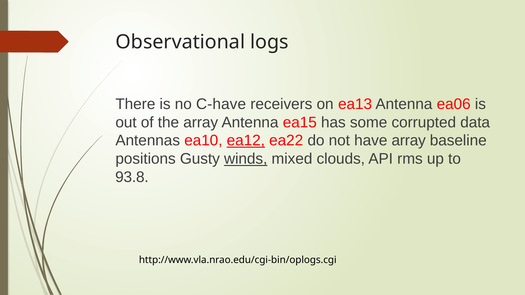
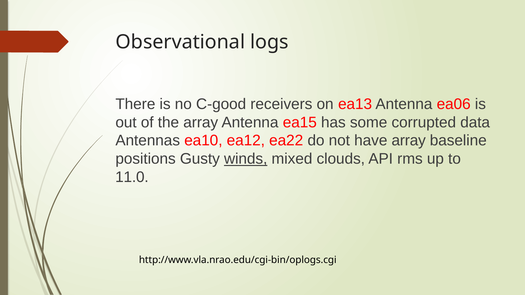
C-have: C-have -> C-good
ea12 underline: present -> none
93.8: 93.8 -> 11.0
